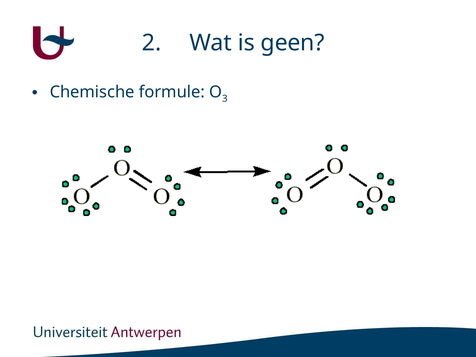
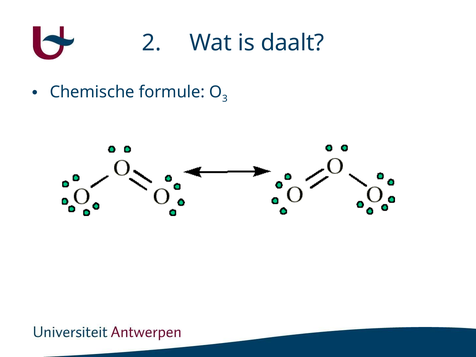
geen: geen -> daalt
